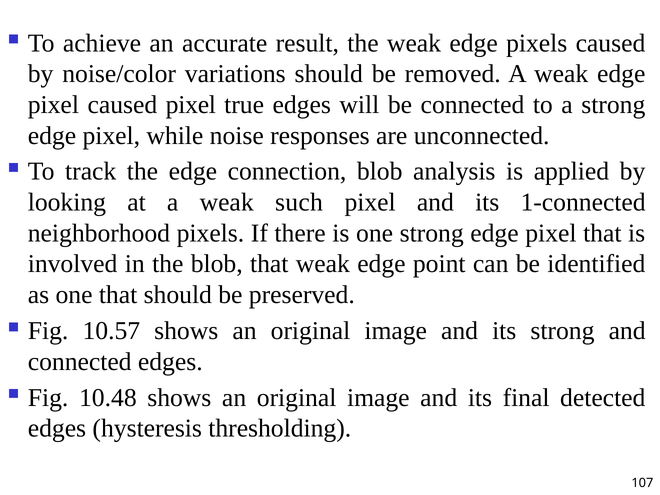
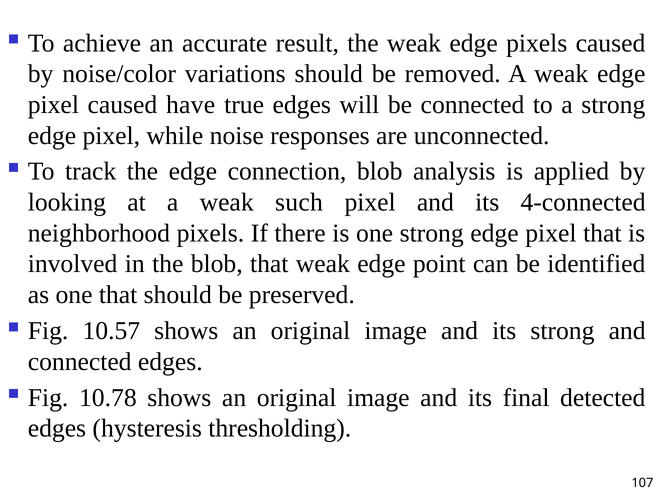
caused pixel: pixel -> have
1-connected: 1-connected -> 4-connected
10.48: 10.48 -> 10.78
